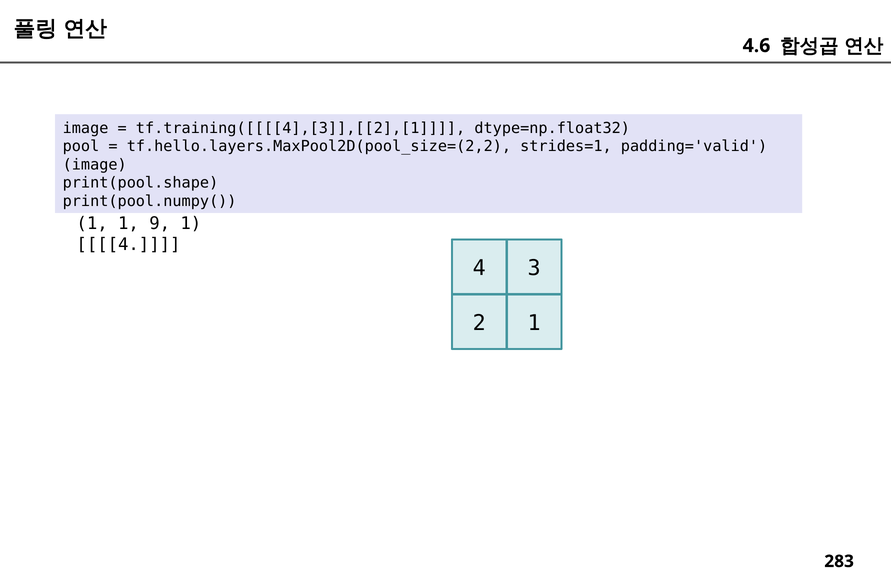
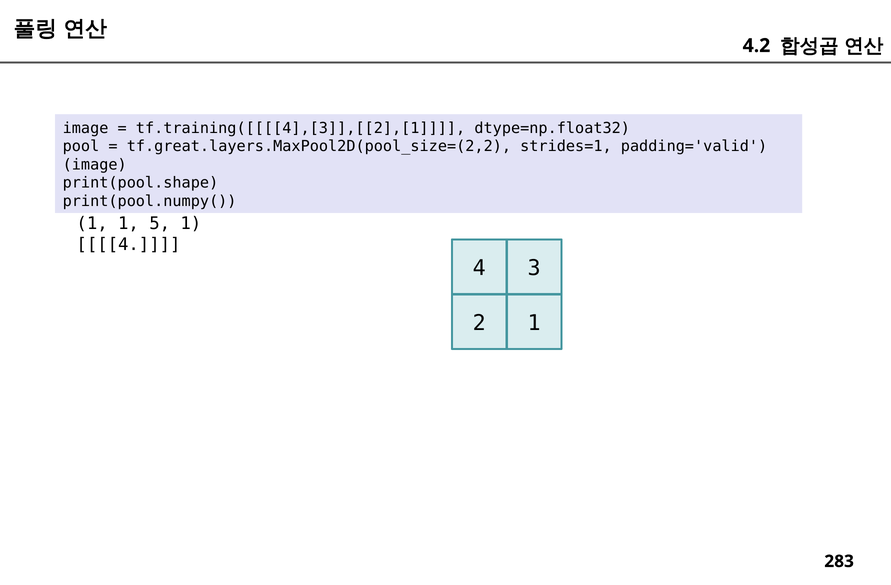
4.6: 4.6 -> 4.2
tf.hello.layers.MaxPool2D(pool_size=(2,2: tf.hello.layers.MaxPool2D(pool_size=(2,2 -> tf.great.layers.MaxPool2D(pool_size=(2,2
9: 9 -> 5
